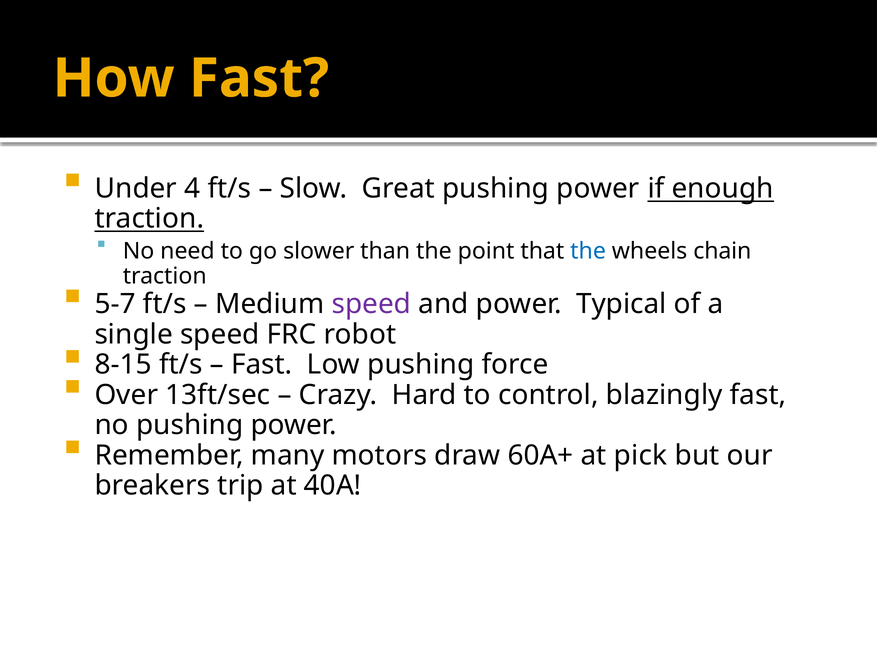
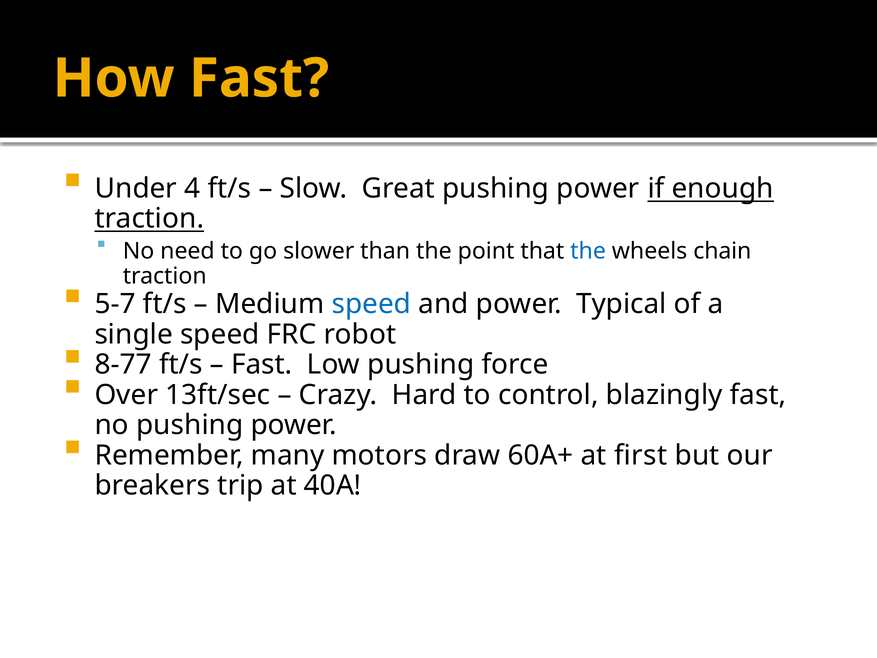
speed at (371, 304) colour: purple -> blue
8-15: 8-15 -> 8-77
pick: pick -> first
